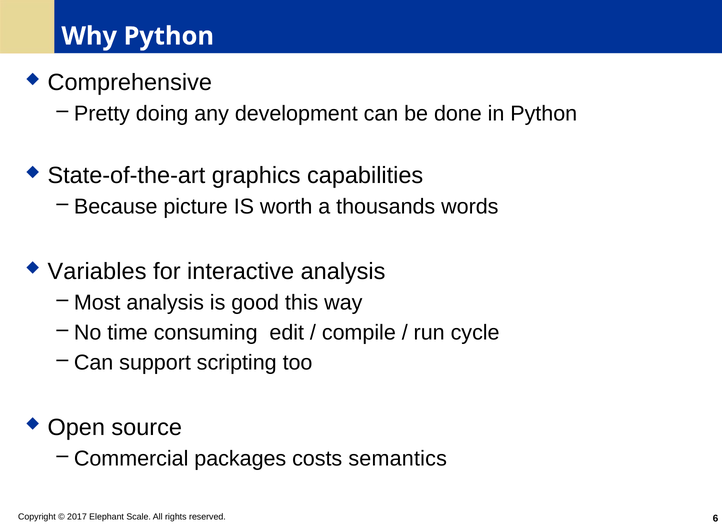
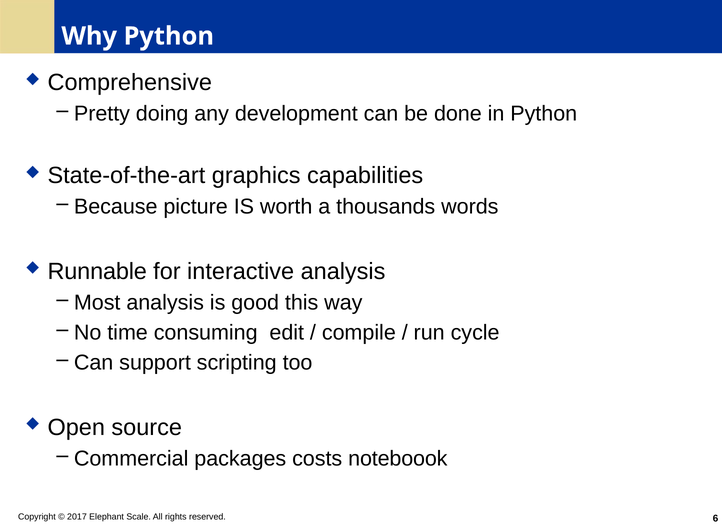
Variables: Variables -> Runnable
semantics: semantics -> noteboook
